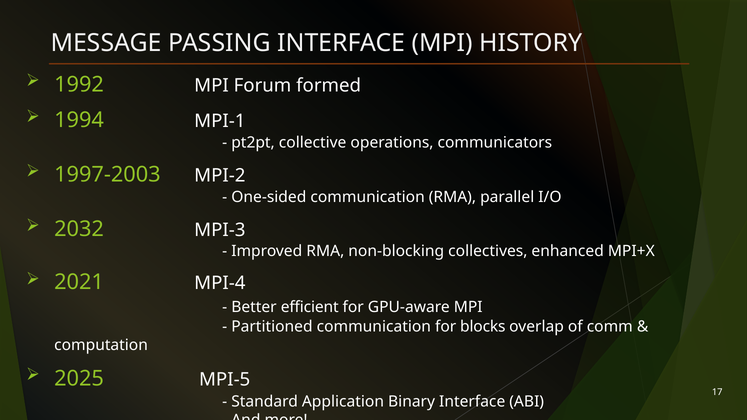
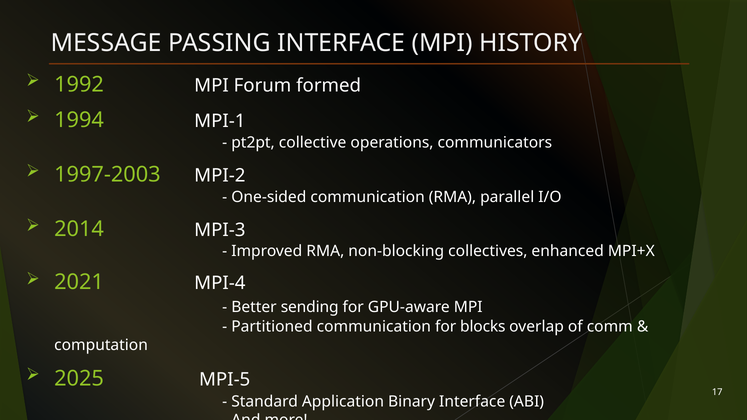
2032: 2032 -> 2014
efficient: efficient -> sending
